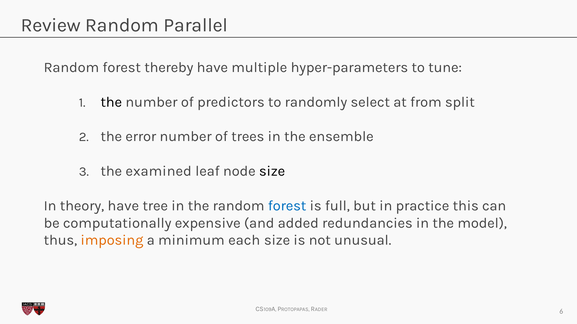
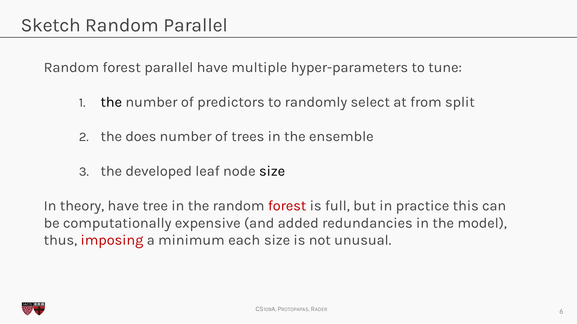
Review: Review -> Sketch
forest thereby: thereby -> parallel
error: error -> does
examined: examined -> developed
forest at (287, 206) colour: blue -> red
imposing colour: orange -> red
